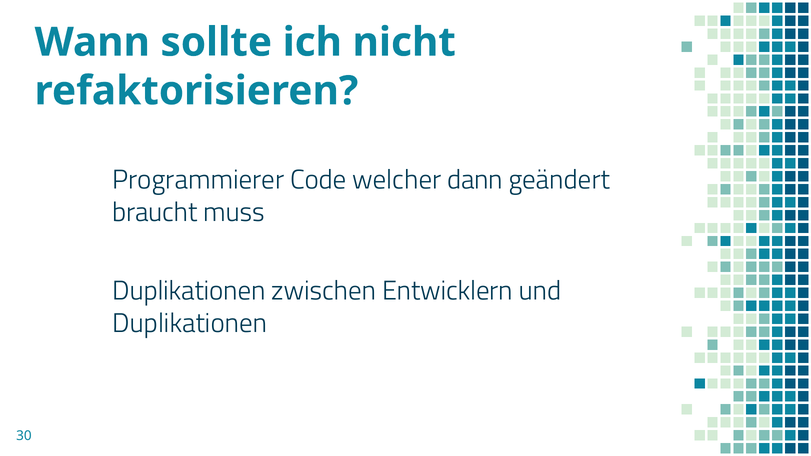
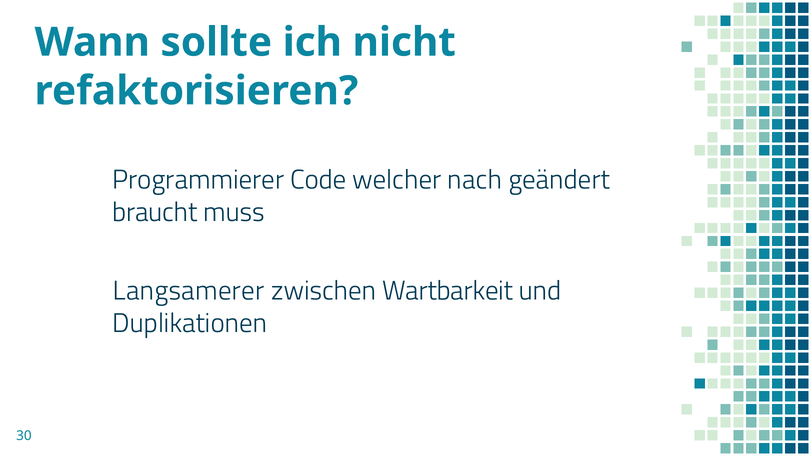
dann: dann -> nach
Duplikationen at (189, 291): Duplikationen -> Langsamerer
Entwicklern: Entwicklern -> Wartbarkeit
